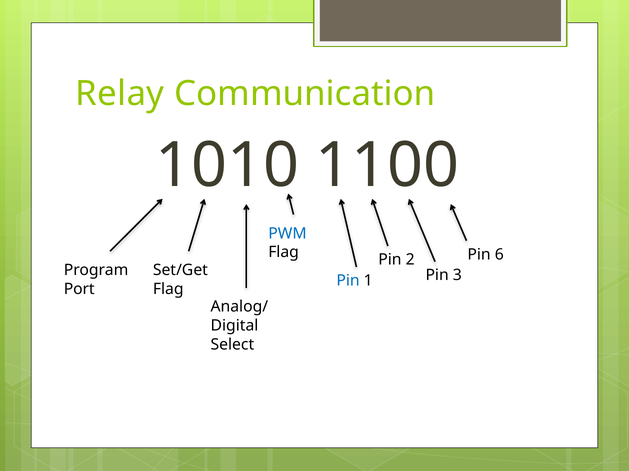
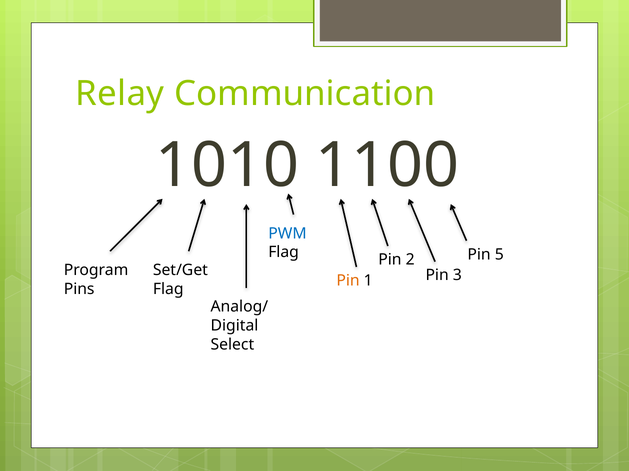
6: 6 -> 5
Pin at (348, 281) colour: blue -> orange
Port: Port -> Pins
